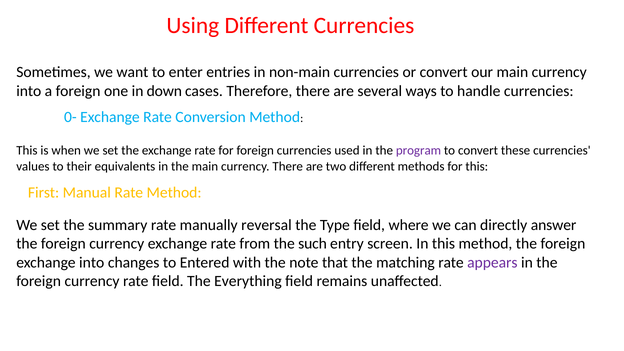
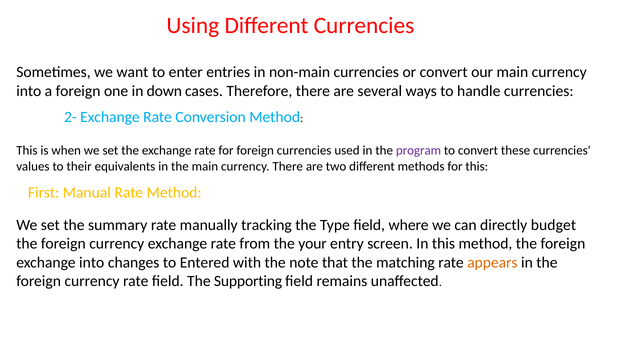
0-: 0- -> 2-
reversal: reversal -> tracking
answer: answer -> budget
such: such -> your
appears colour: purple -> orange
Everything: Everything -> Supporting
